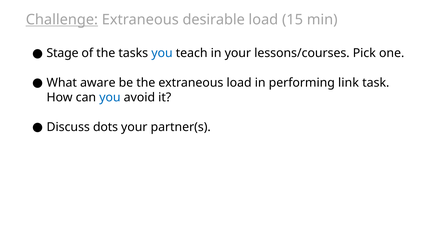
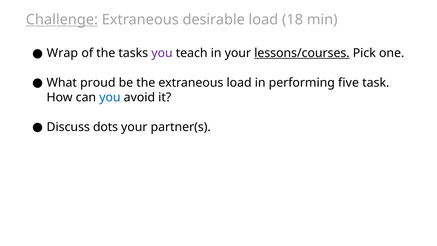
15: 15 -> 18
Stage: Stage -> Wrap
you at (162, 53) colour: blue -> purple
lessons/courses underline: none -> present
aware: aware -> proud
link: link -> five
